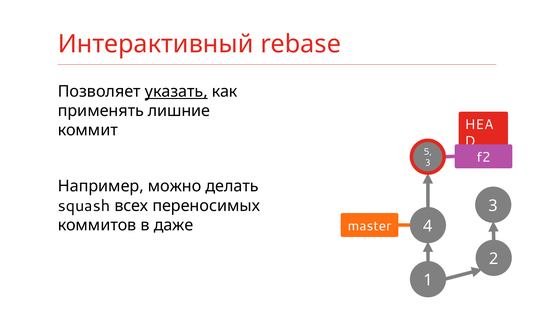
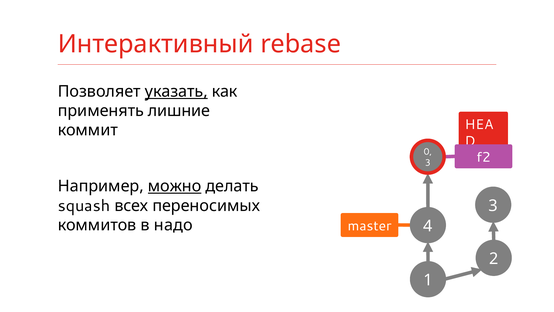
5: 5 -> 0
можно underline: none -> present
даже: даже -> надо
